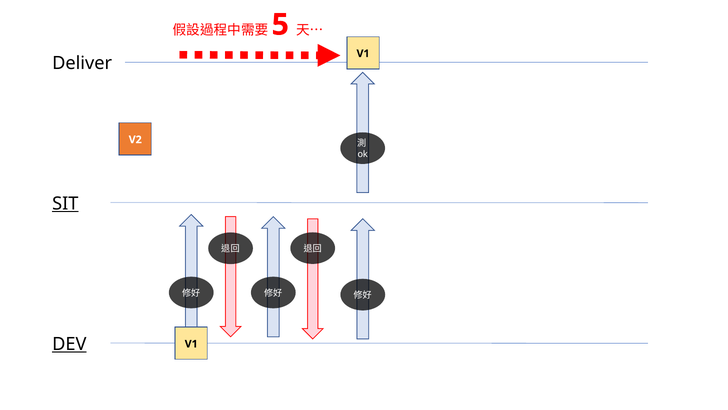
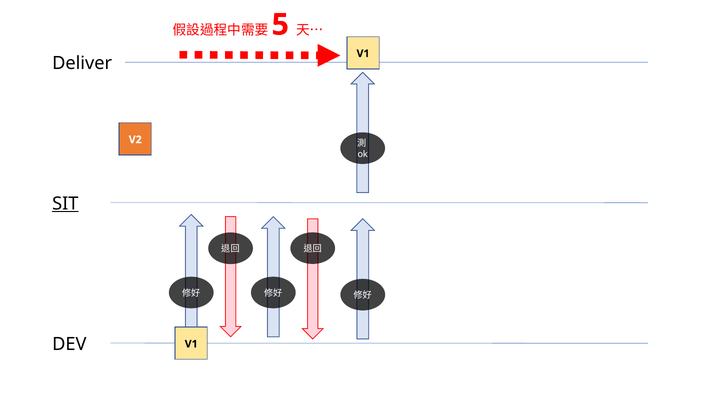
DEV underline: present -> none
